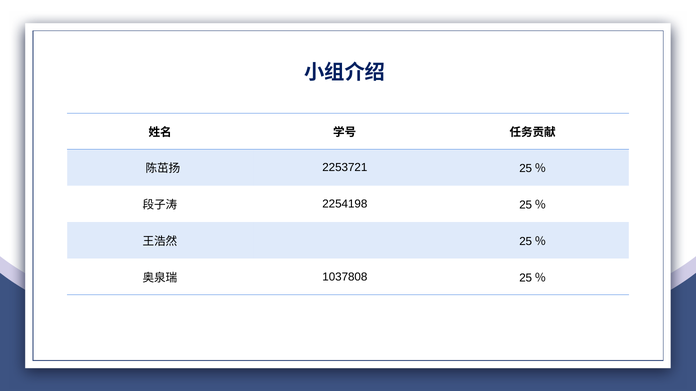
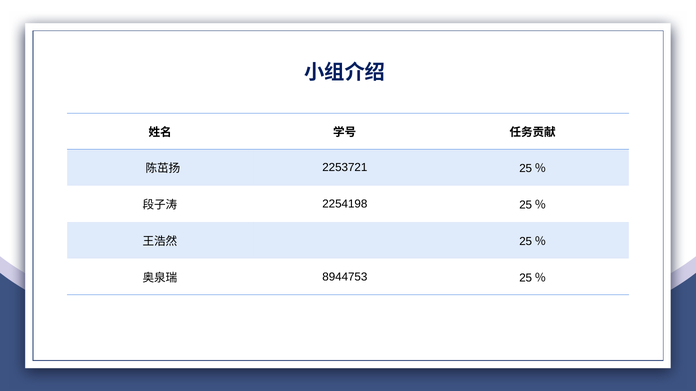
1037808: 1037808 -> 8944753
